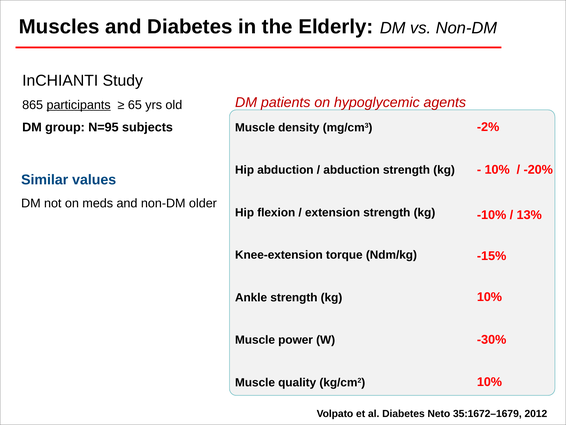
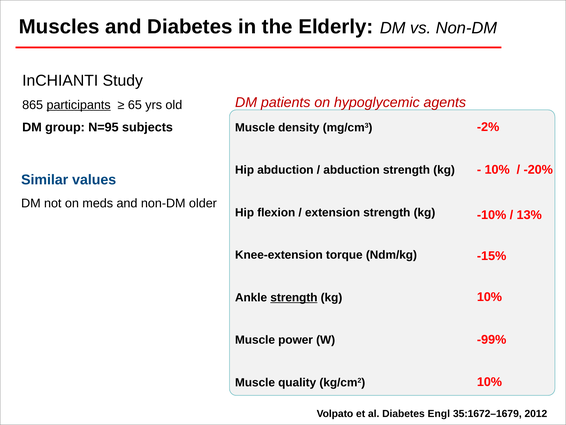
strength at (294, 297) underline: none -> present
-30%: -30% -> -99%
Neto: Neto -> Engl
